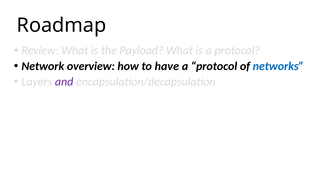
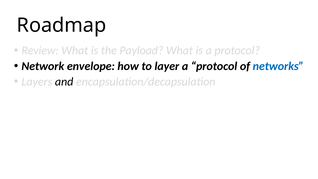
overview: overview -> envelope
have: have -> layer
and colour: purple -> black
